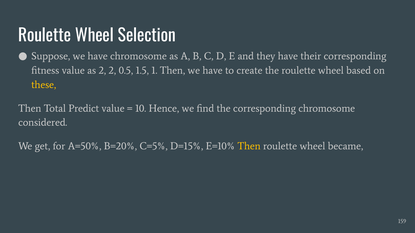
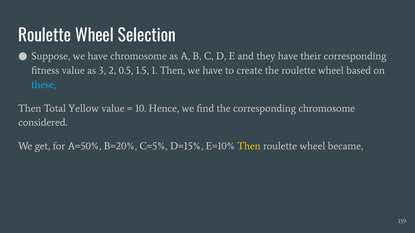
as 2: 2 -> 3
these colour: yellow -> light blue
Predict: Predict -> Yellow
